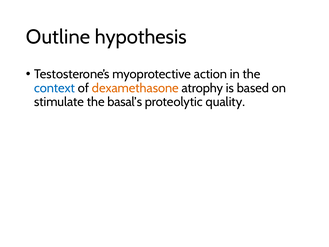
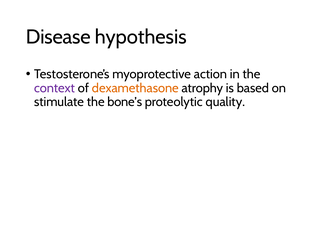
Outline: Outline -> Disease
context colour: blue -> purple
basal’s: basal’s -> bone’s
